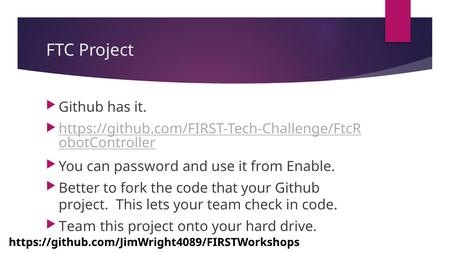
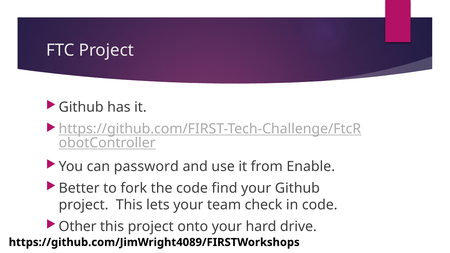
that: that -> find
Team at (77, 227): Team -> Other
